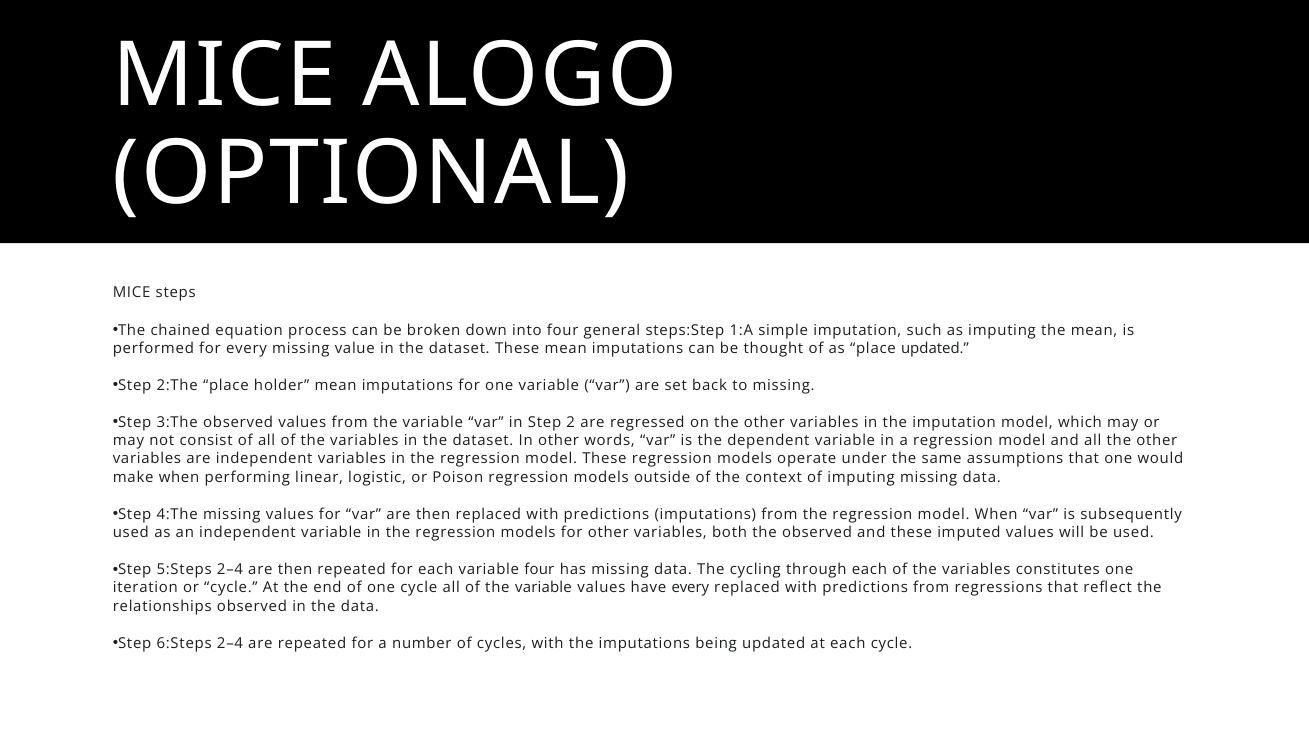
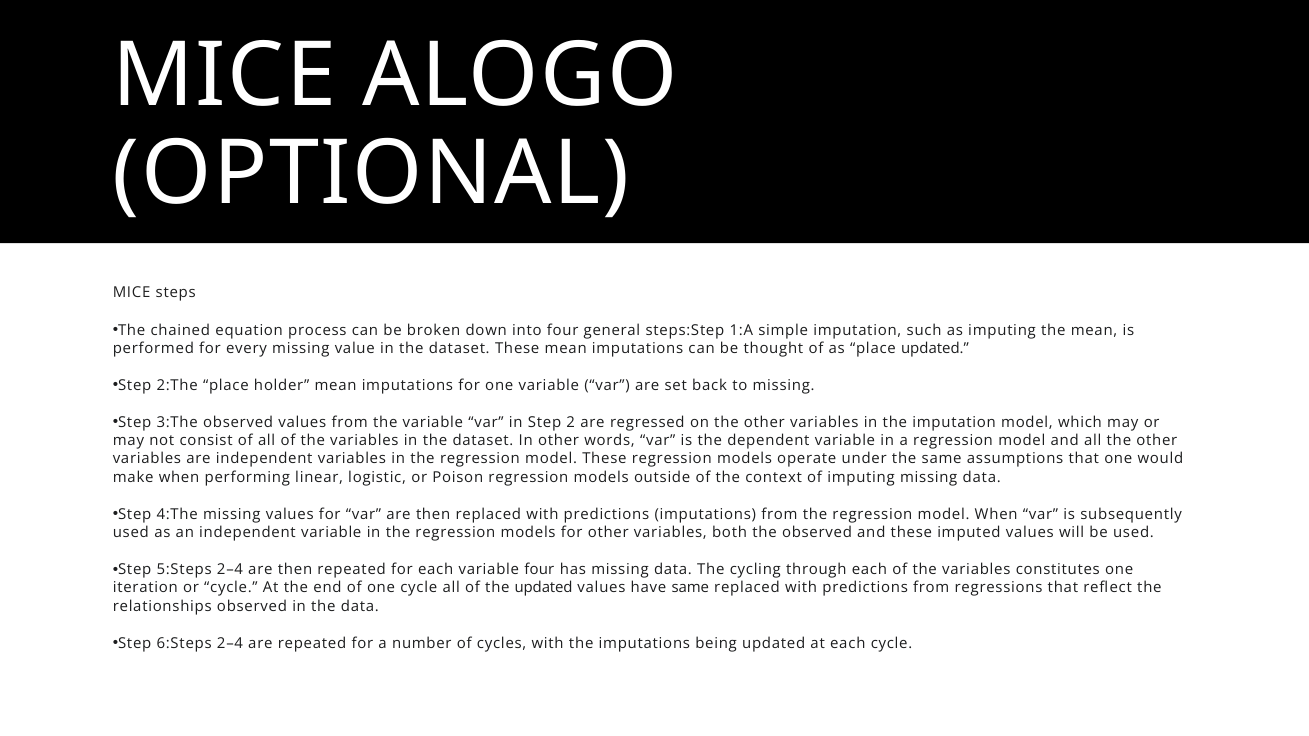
of the variable: variable -> updated
have every: every -> same
